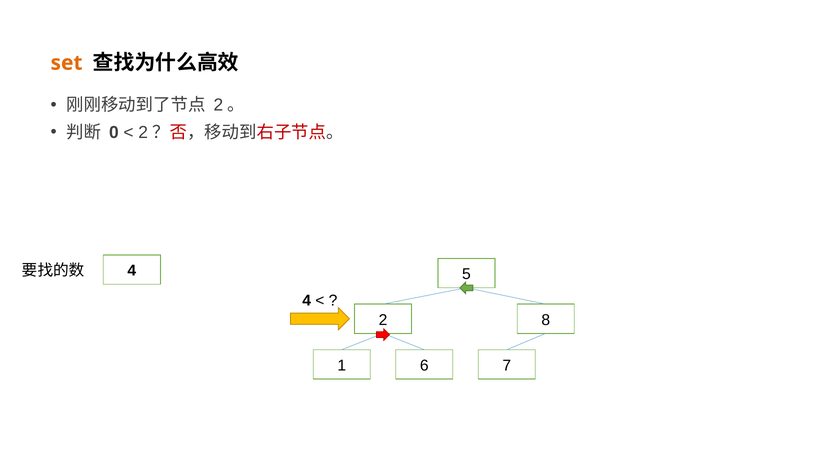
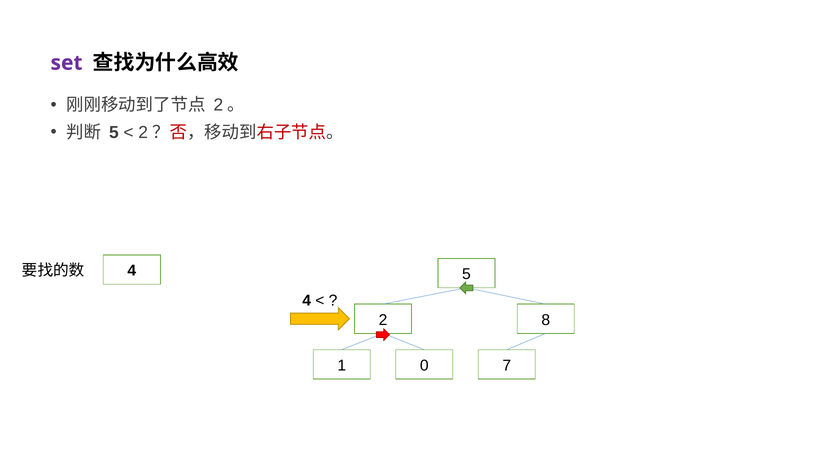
set colour: orange -> purple
0 at (114, 133): 0 -> 5
6: 6 -> 0
